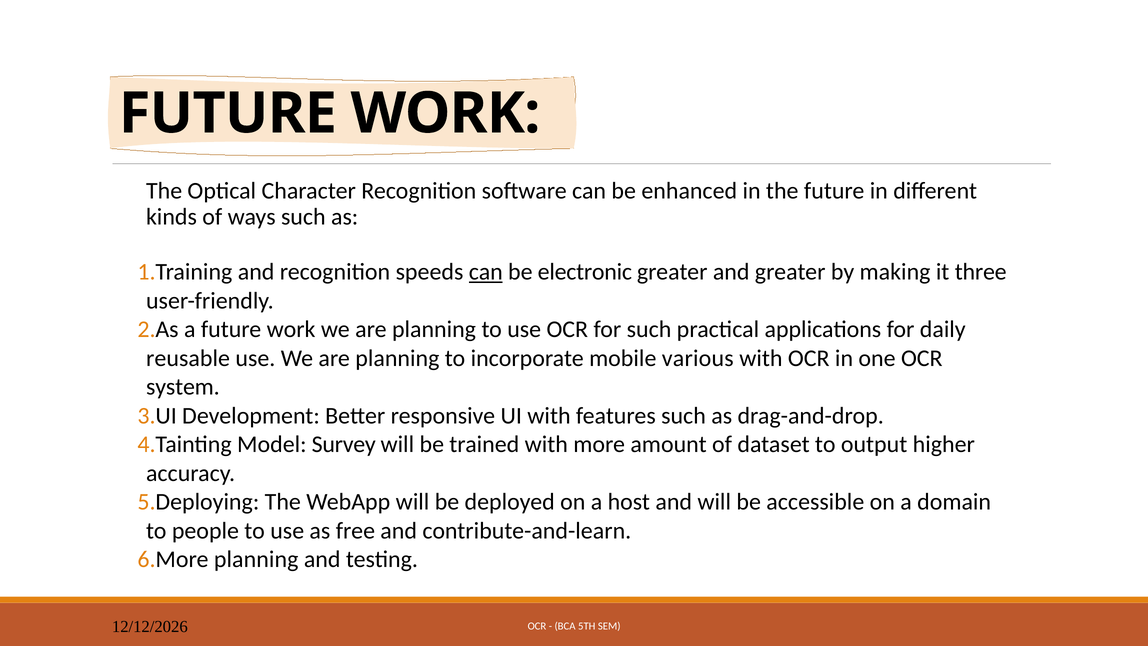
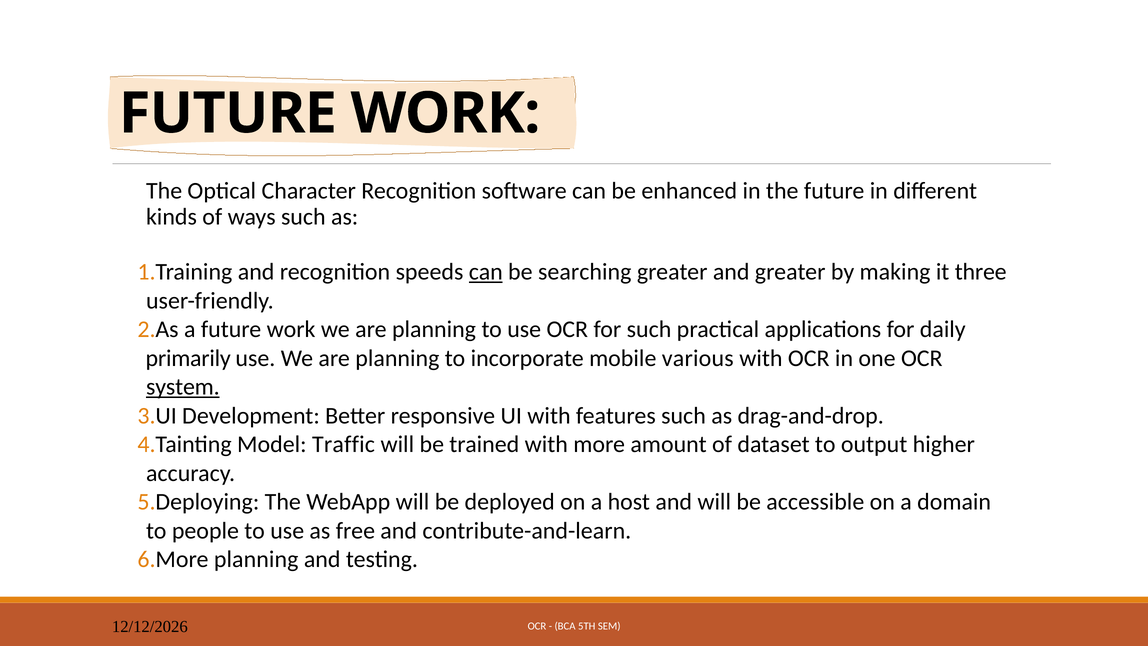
electronic: electronic -> searching
reusable: reusable -> primarily
system underline: none -> present
Survey: Survey -> Traffic
